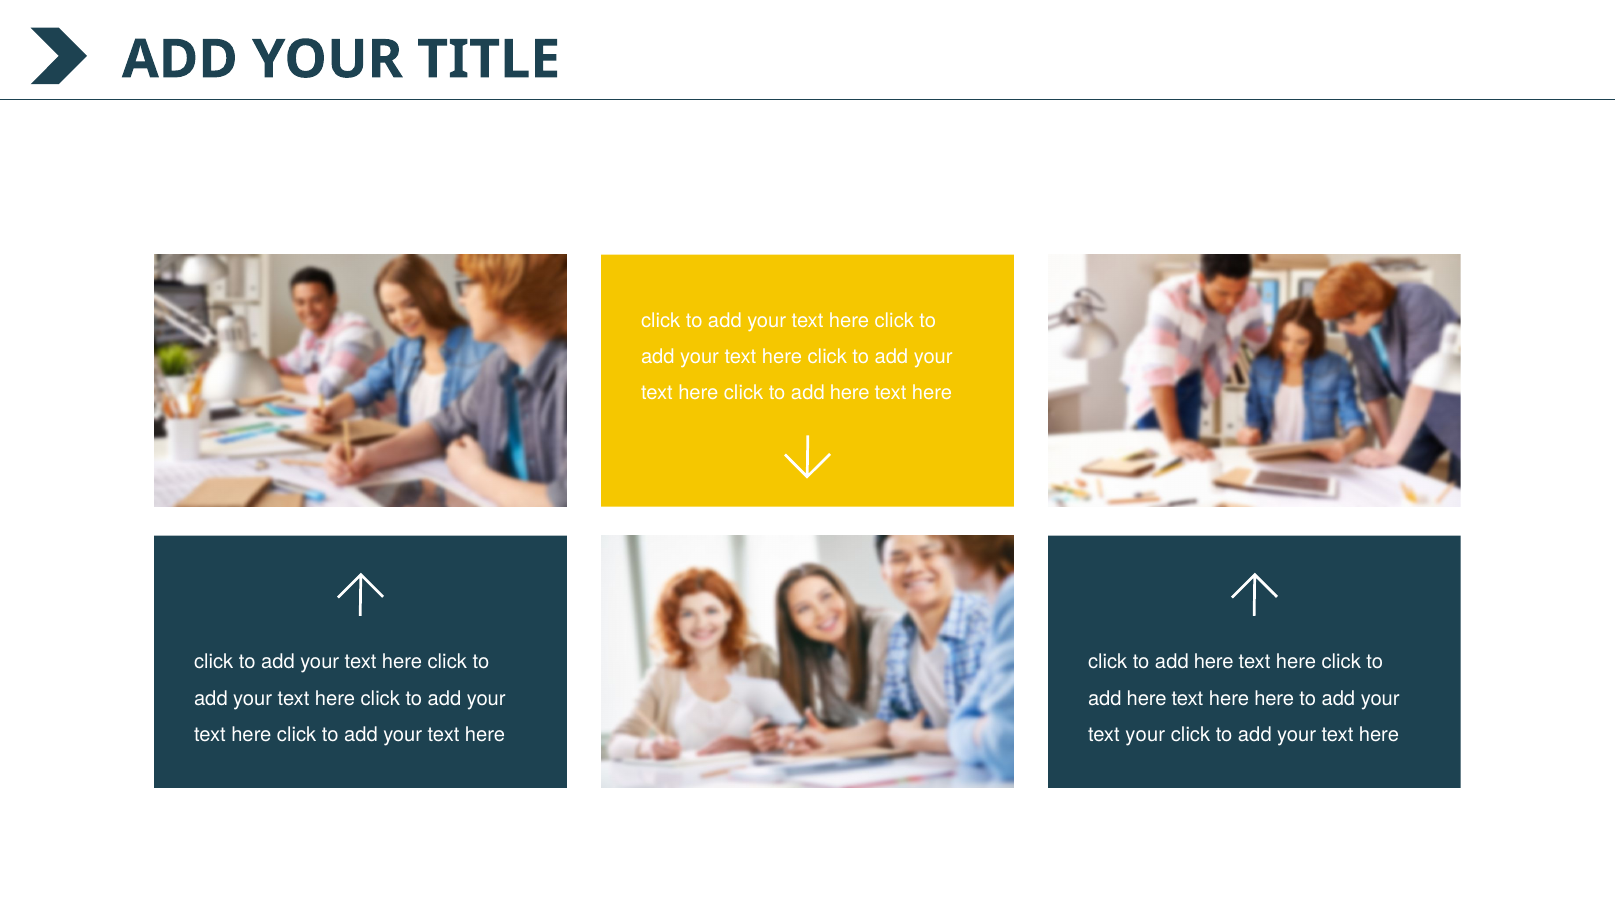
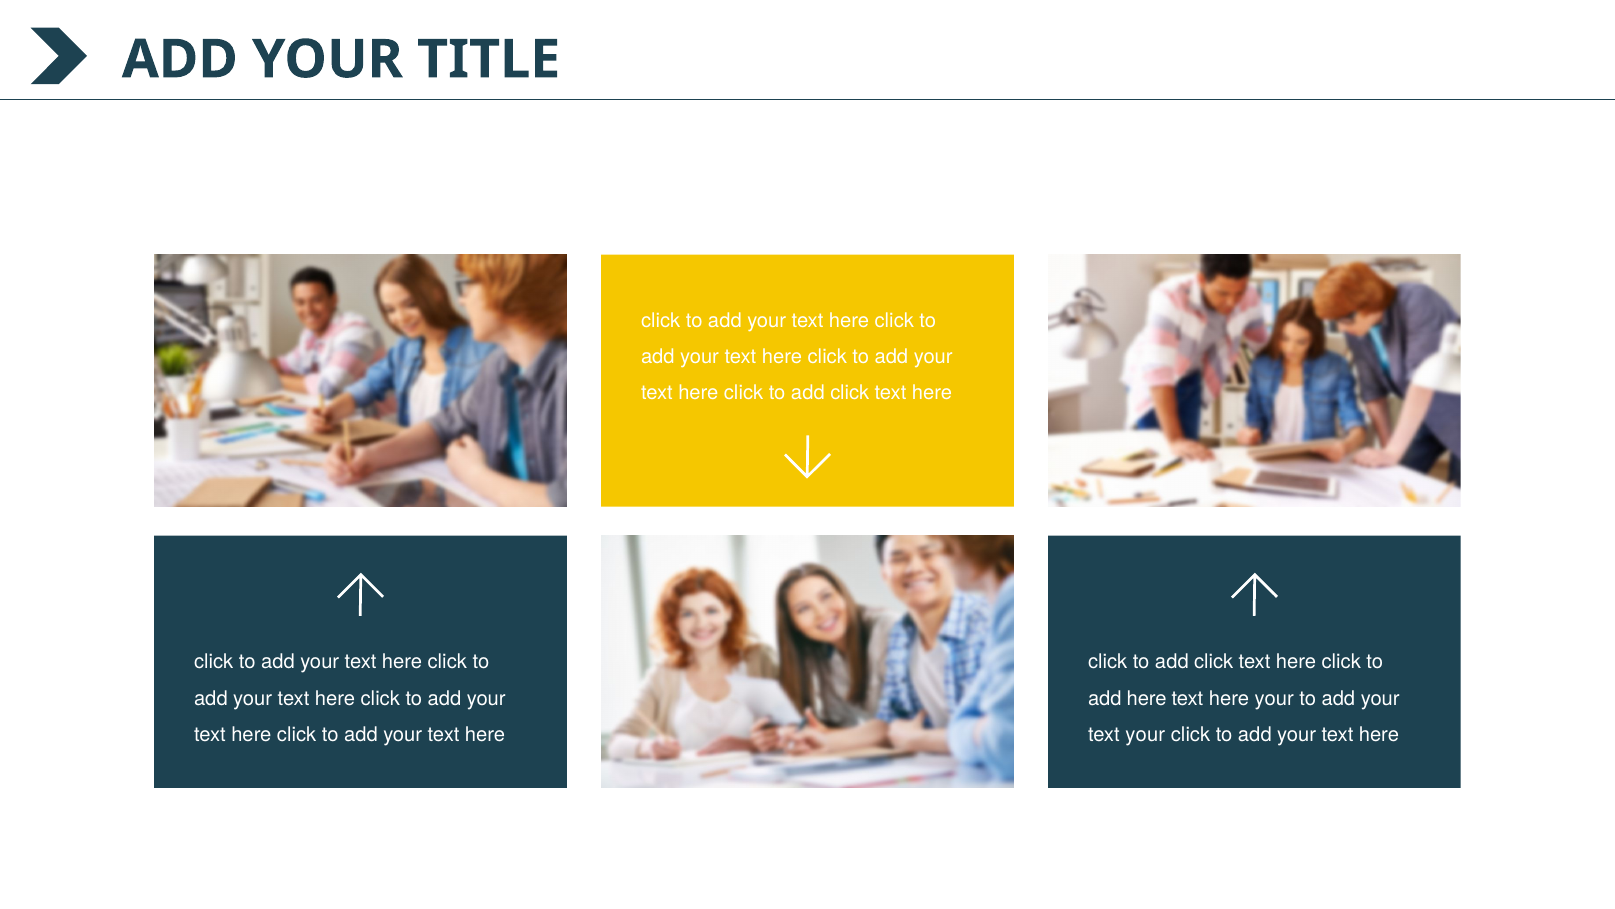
here at (850, 393): here -> click
here at (1214, 662): here -> click
here here: here -> your
